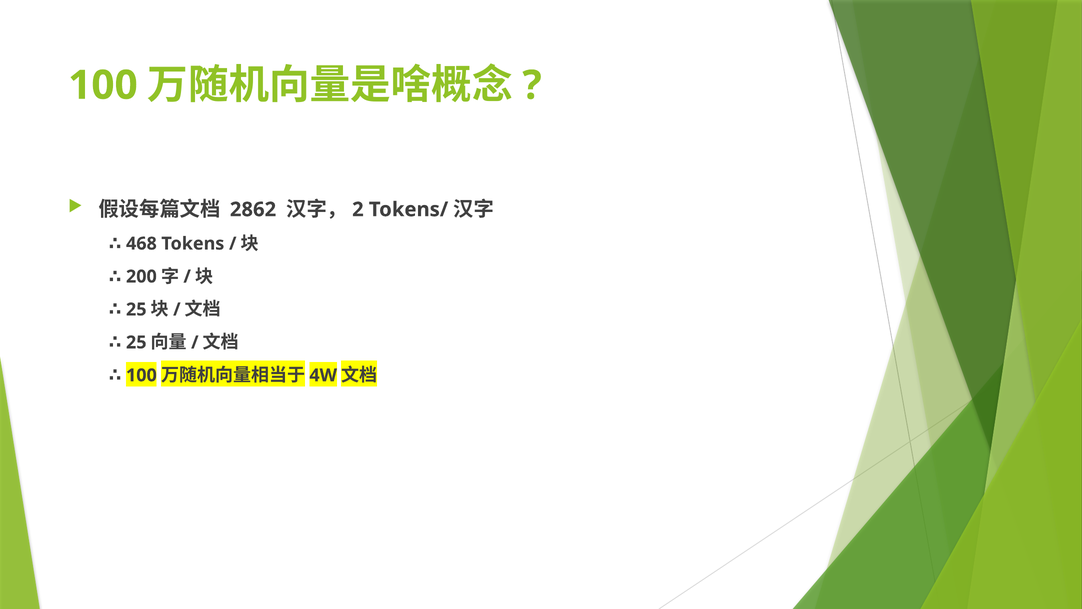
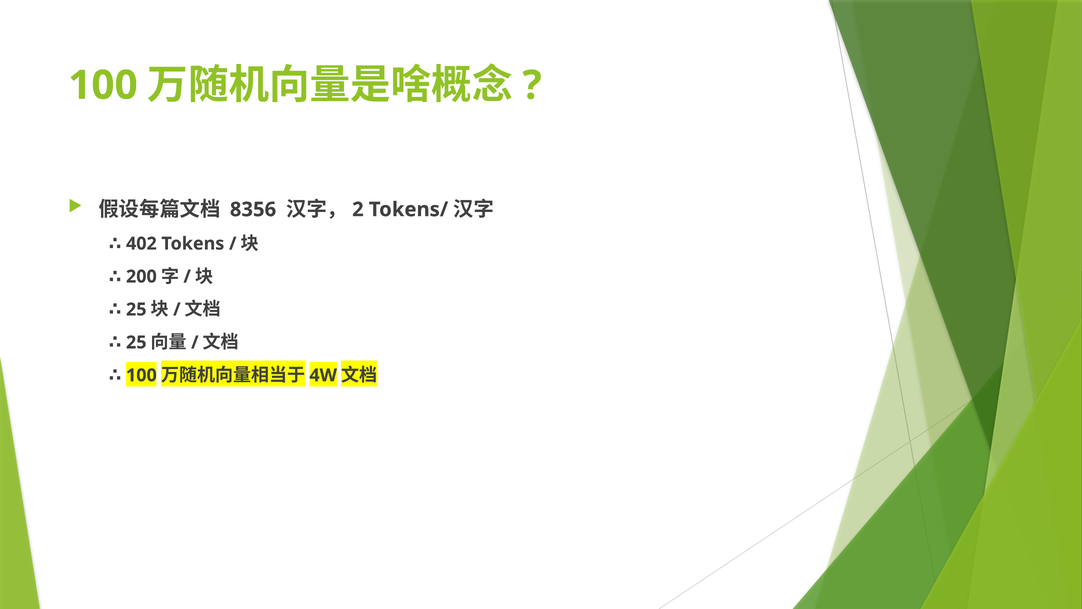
2862: 2862 -> 8356
468: 468 -> 402
